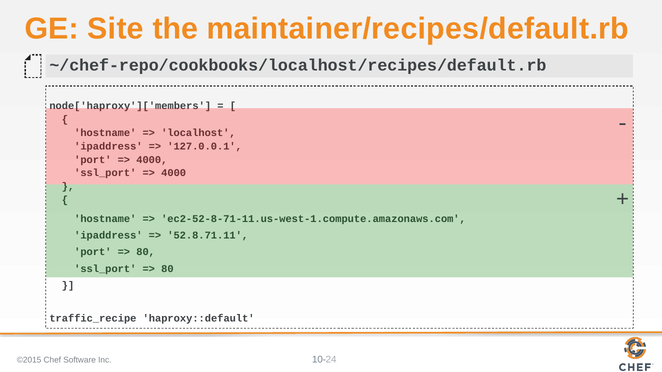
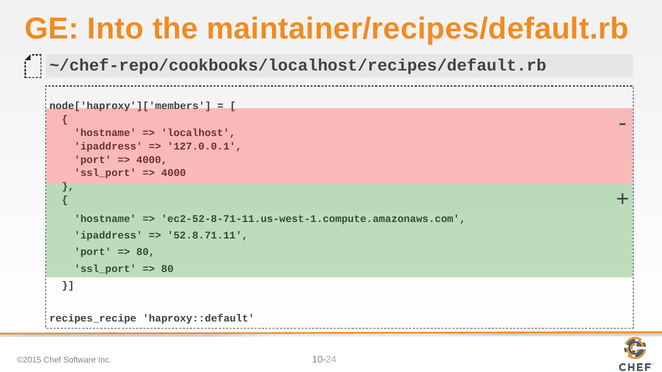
Site: Site -> Into
traffic_recipe: traffic_recipe -> recipes_recipe
